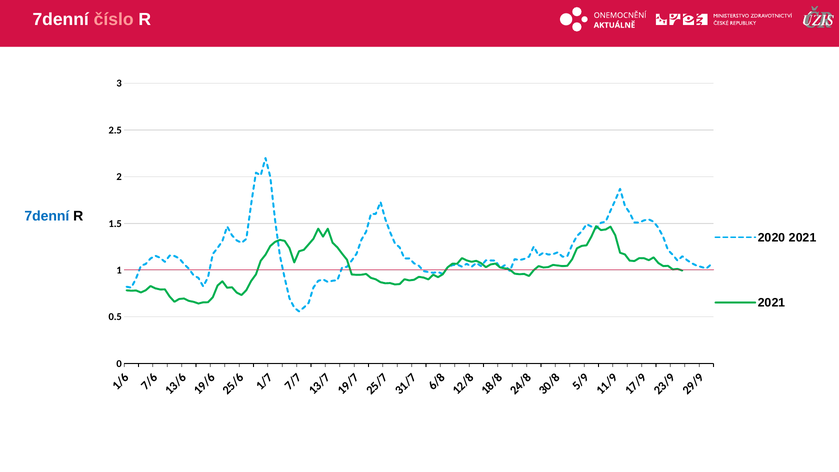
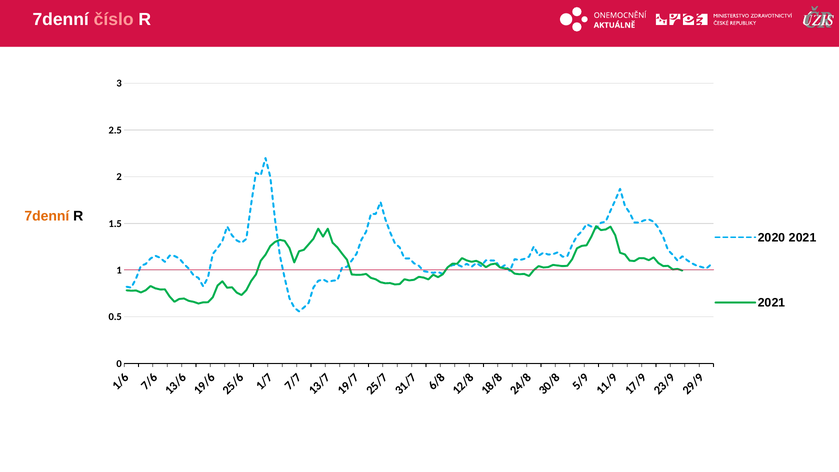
7denní at (47, 216) colour: blue -> orange
